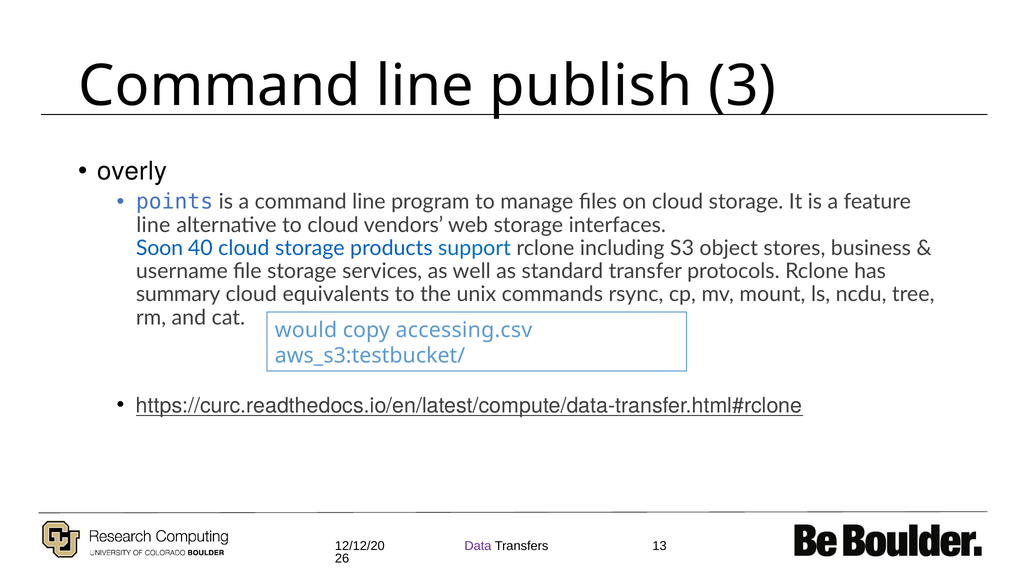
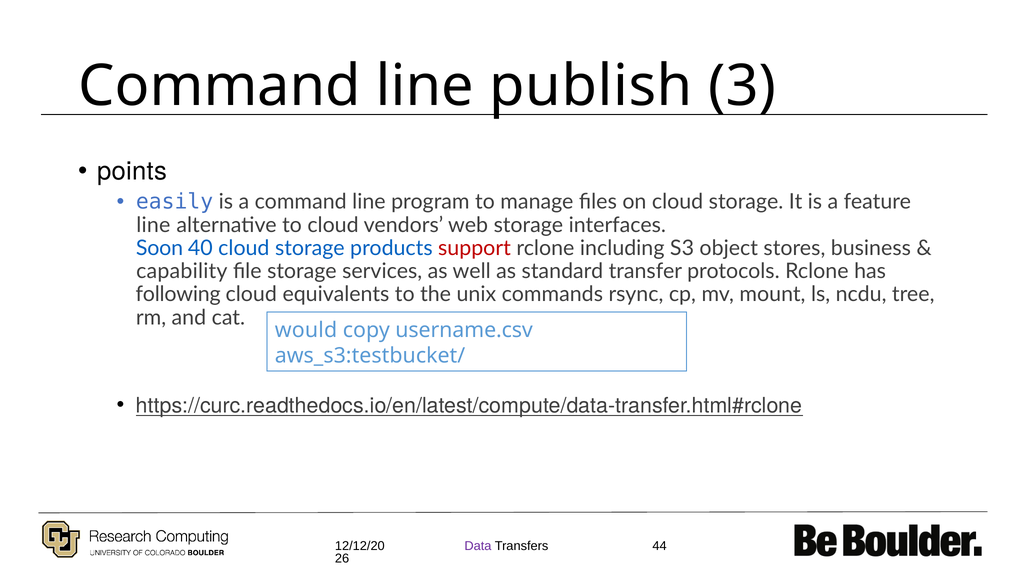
overly: overly -> points
points: points -> easily
support colour: blue -> red
username: username -> capability
summary: summary -> following
accessing.csv: accessing.csv -> username.csv
13: 13 -> 44
